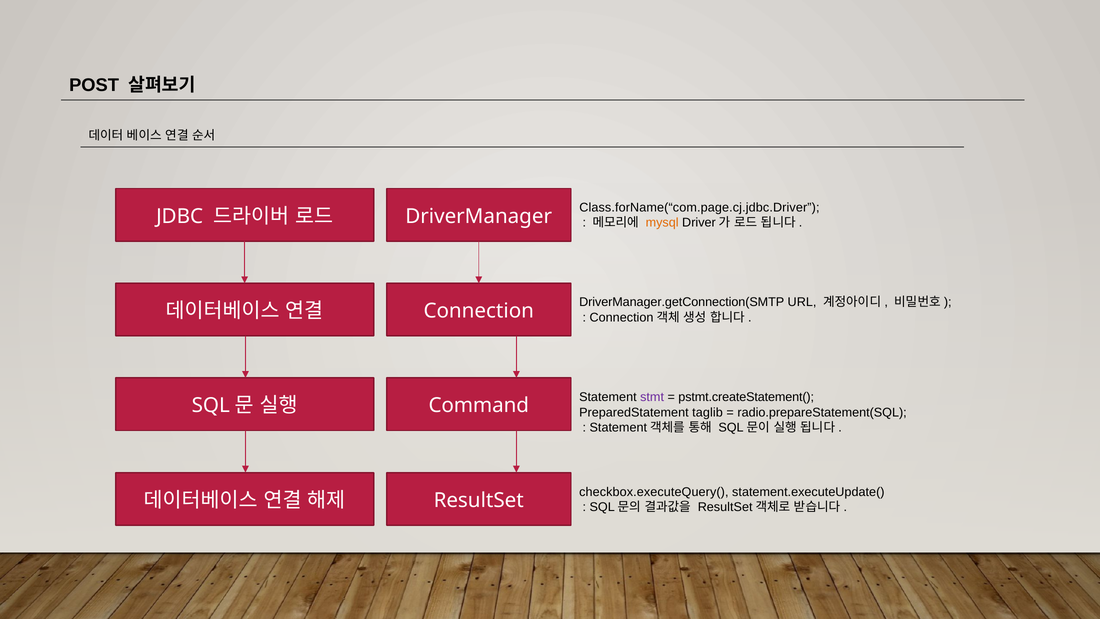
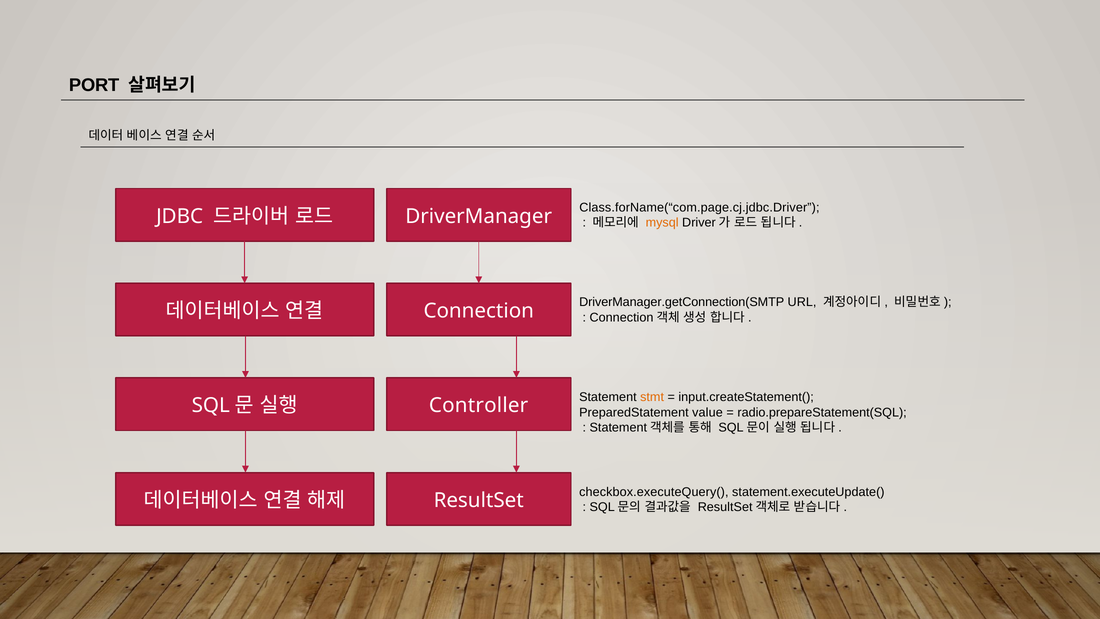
POST: POST -> PORT
stmt colour: purple -> orange
pstmt.createStatement(: pstmt.createStatement( -> input.createStatement(
Command: Command -> Controller
taglib: taglib -> value
